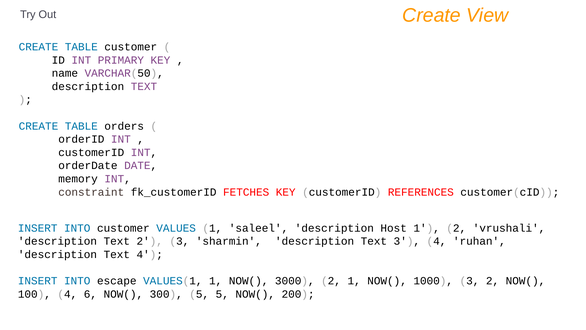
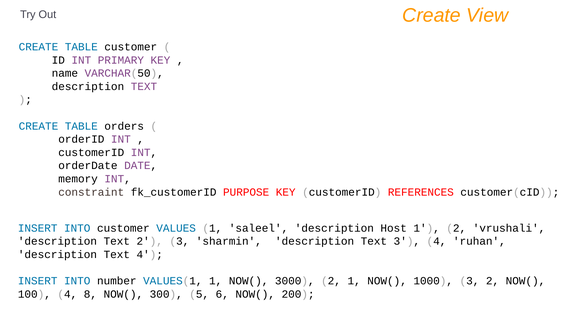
FETCHES: FETCHES -> PURPOSE
escape: escape -> number
6: 6 -> 8
5 5: 5 -> 6
